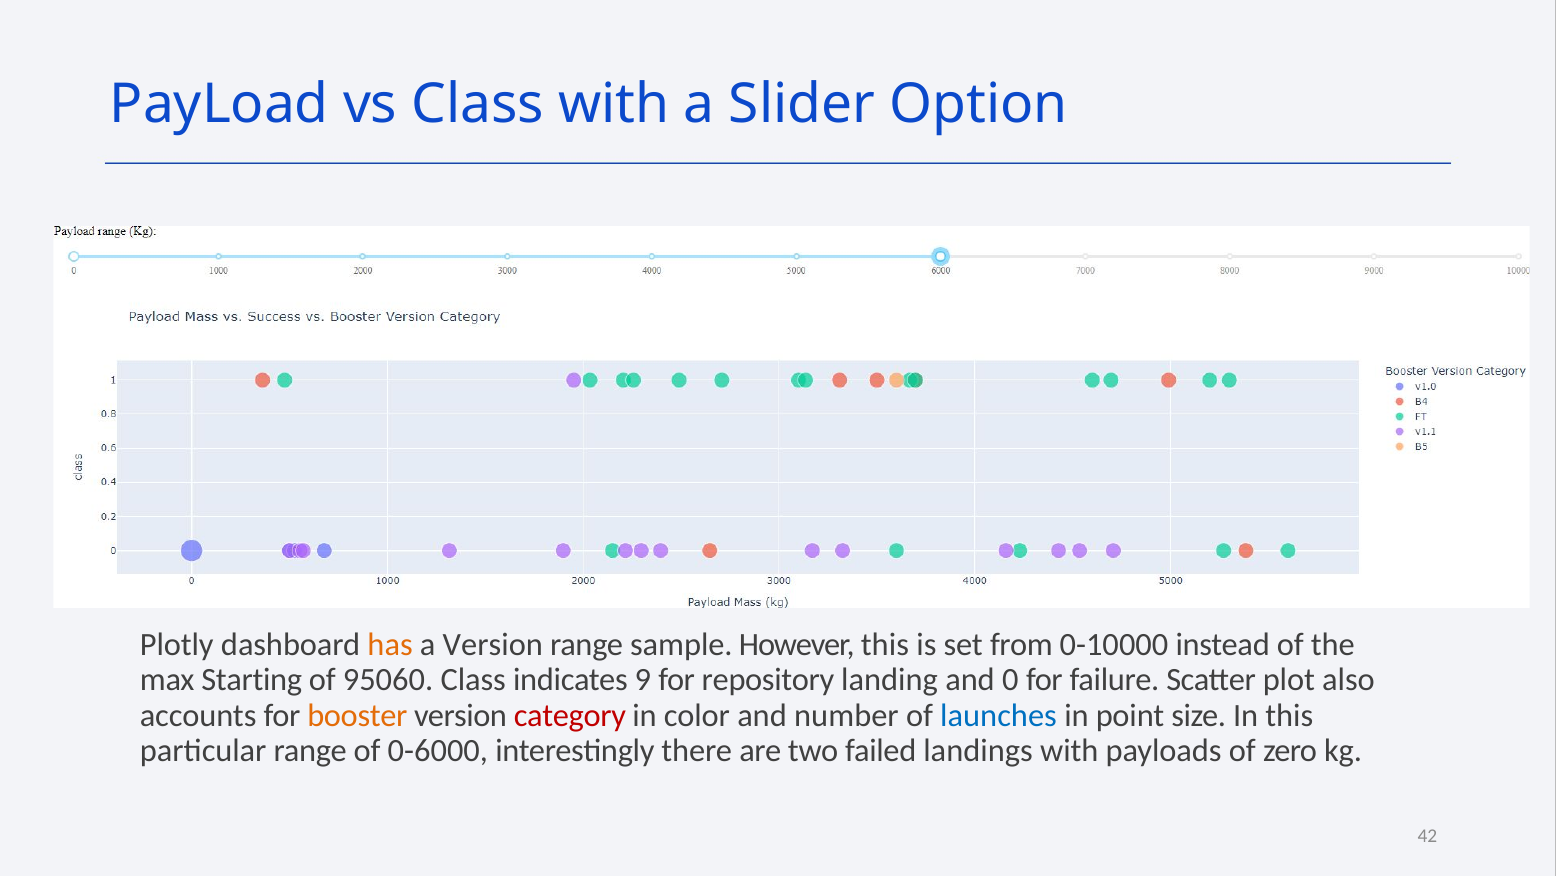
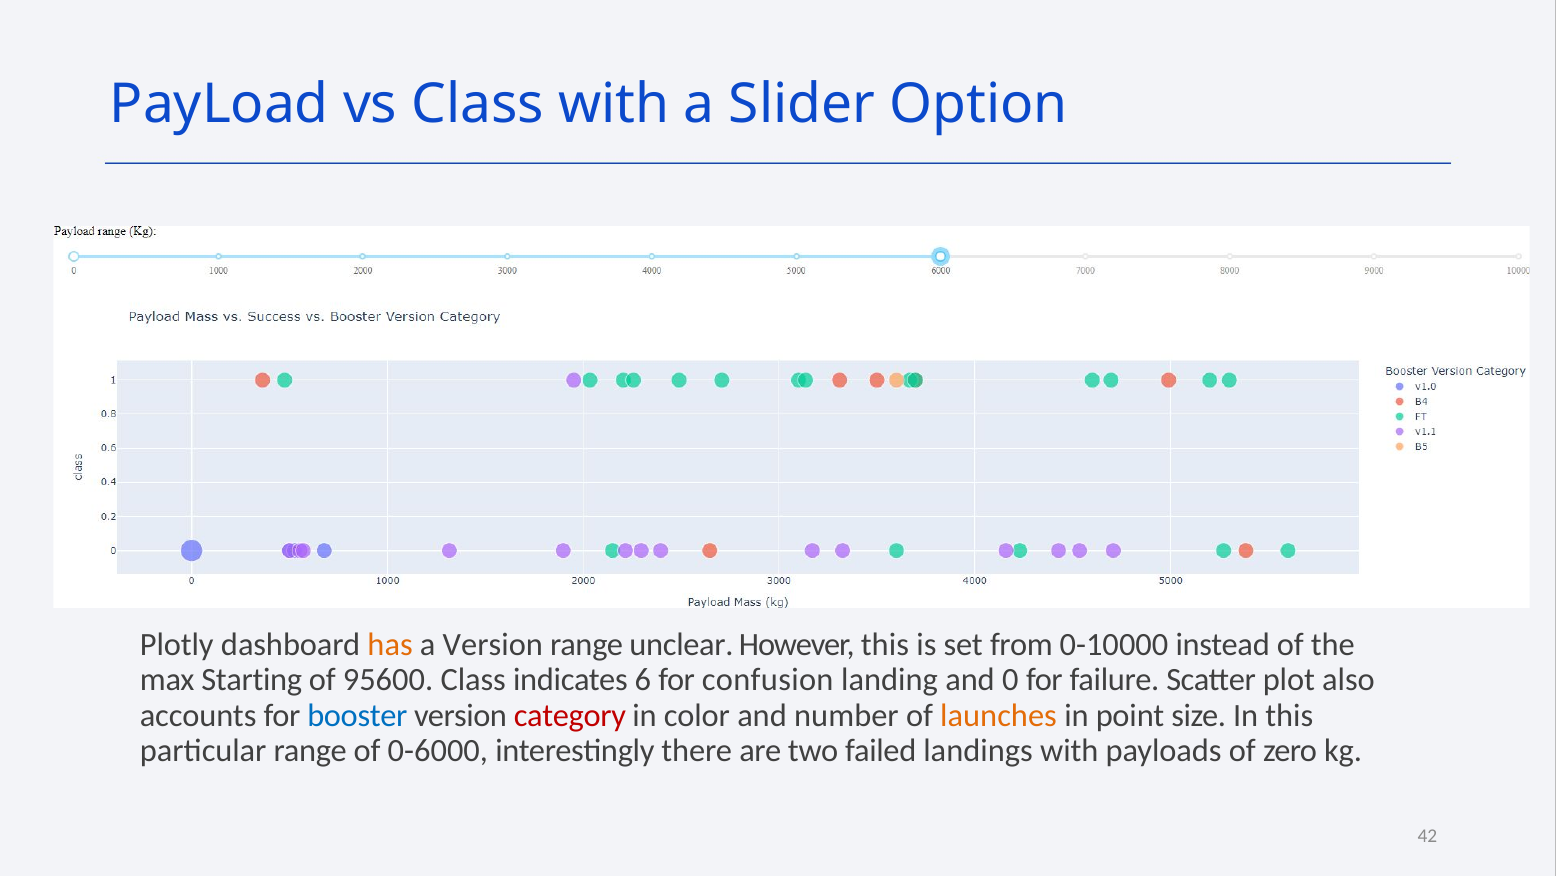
sample: sample -> unclear
95060: 95060 -> 95600
9: 9 -> 6
repository: repository -> confusion
booster colour: orange -> blue
launches colour: blue -> orange
